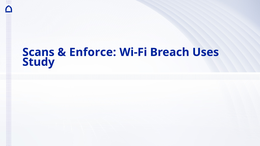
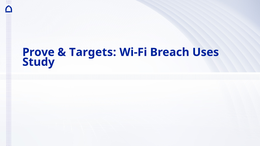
Scans: Scans -> Prove
Enforce: Enforce -> Targets
